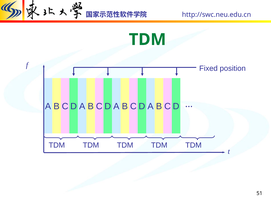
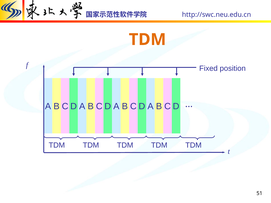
TDM at (147, 40) colour: green -> orange
